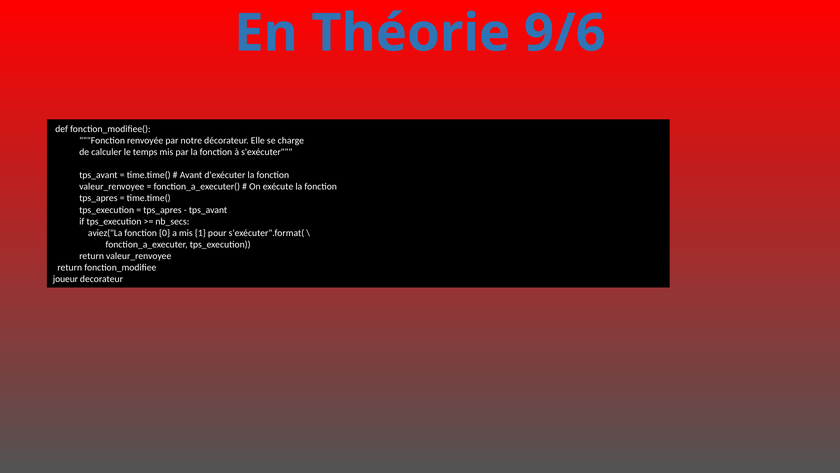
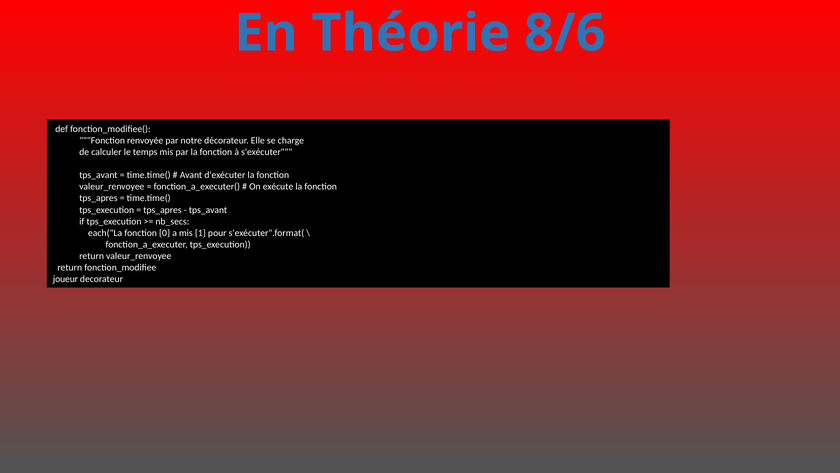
9/6: 9/6 -> 8/6
aviez("La: aviez("La -> each("La
